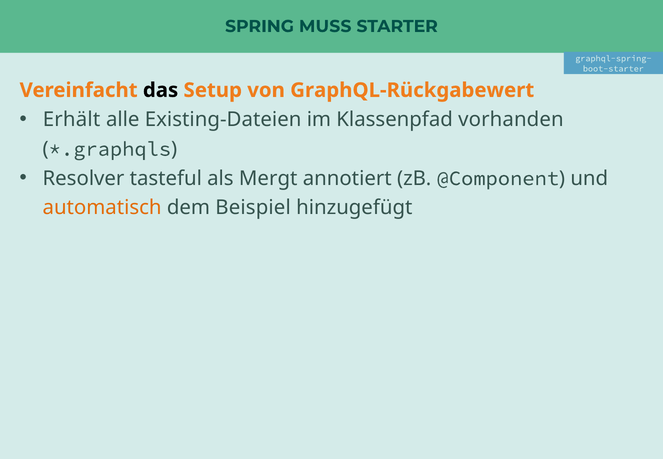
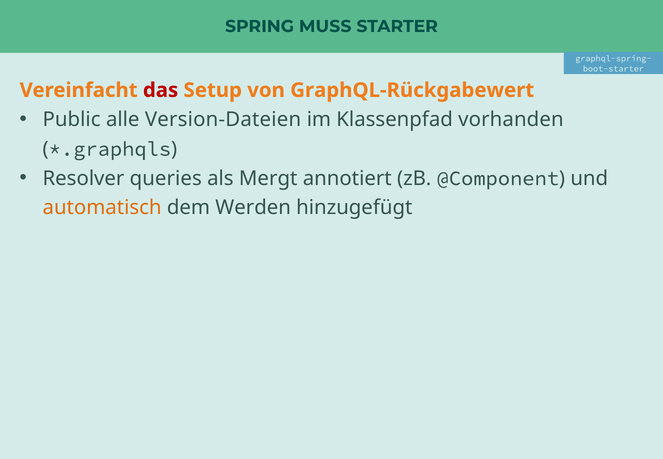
das colour: black -> red
Erhält: Erhält -> Public
Existing-Dateien: Existing-Dateien -> Version-Dateien
tasteful: tasteful -> queries
Beispiel: Beispiel -> Werden
